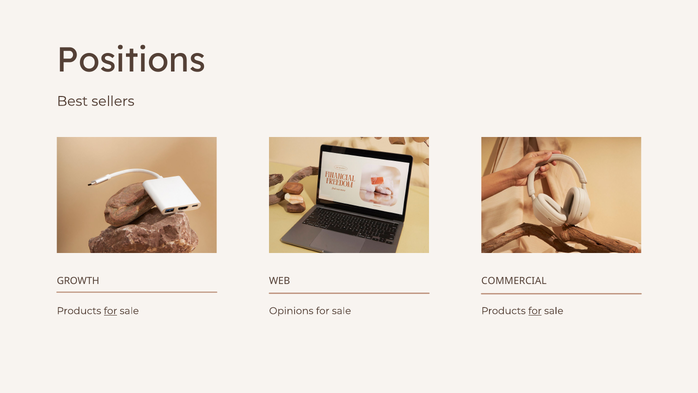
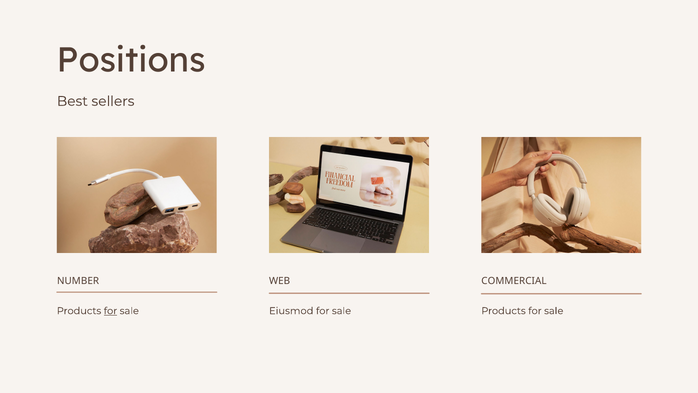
GROWTH: GROWTH -> NUMBER
Opinions: Opinions -> Eiusmod
for at (535, 311) underline: present -> none
